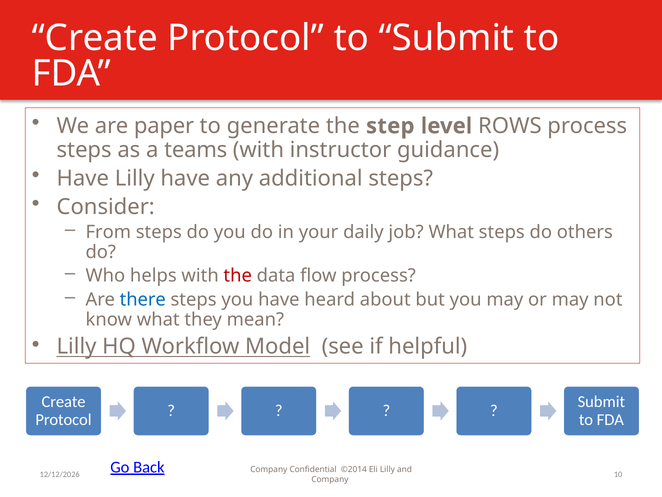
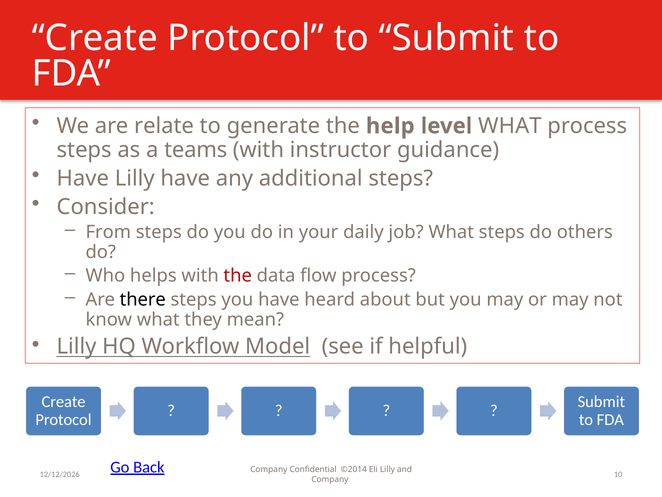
paper: paper -> relate
step: step -> help
level ROWS: ROWS -> WHAT
there colour: blue -> black
